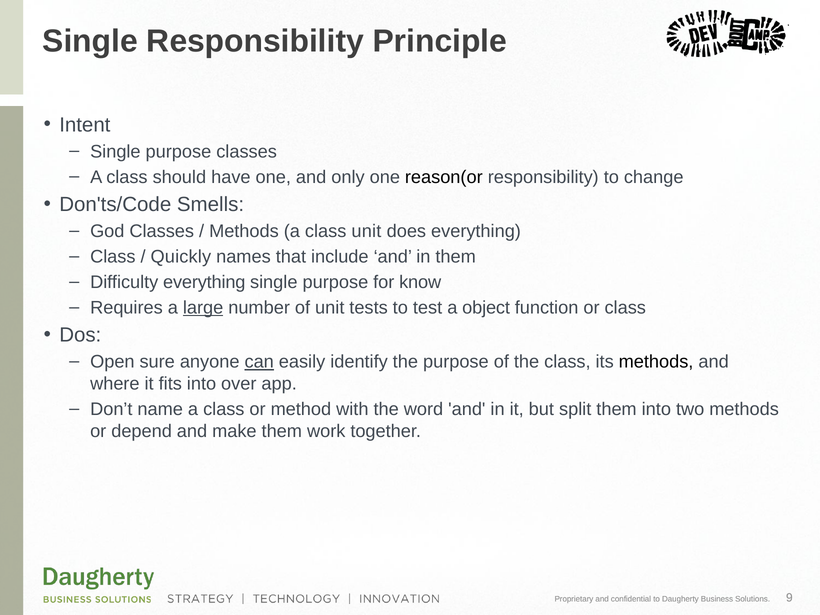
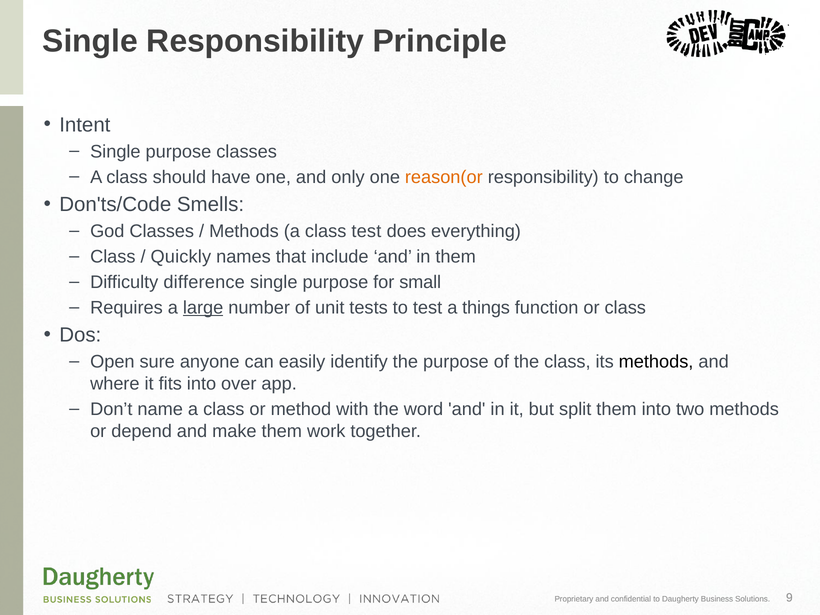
reason(or colour: black -> orange
class unit: unit -> test
Difficulty everything: everything -> difference
know: know -> small
object: object -> things
can underline: present -> none
